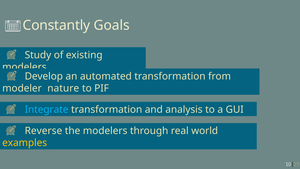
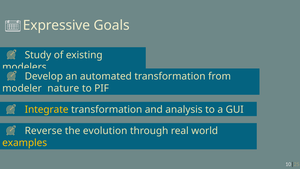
Constantly: Constantly -> Expressive
Integrate colour: light blue -> yellow
the modelers: modelers -> evolution
